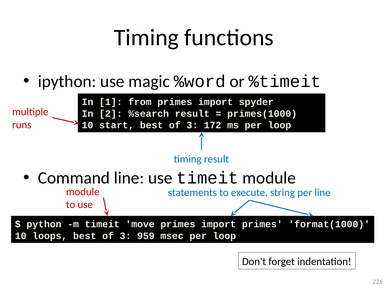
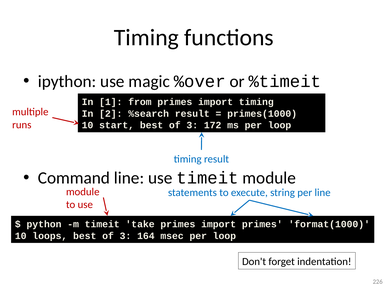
%word: %word -> %over
import spyder: spyder -> timing
move: move -> take
959: 959 -> 164
